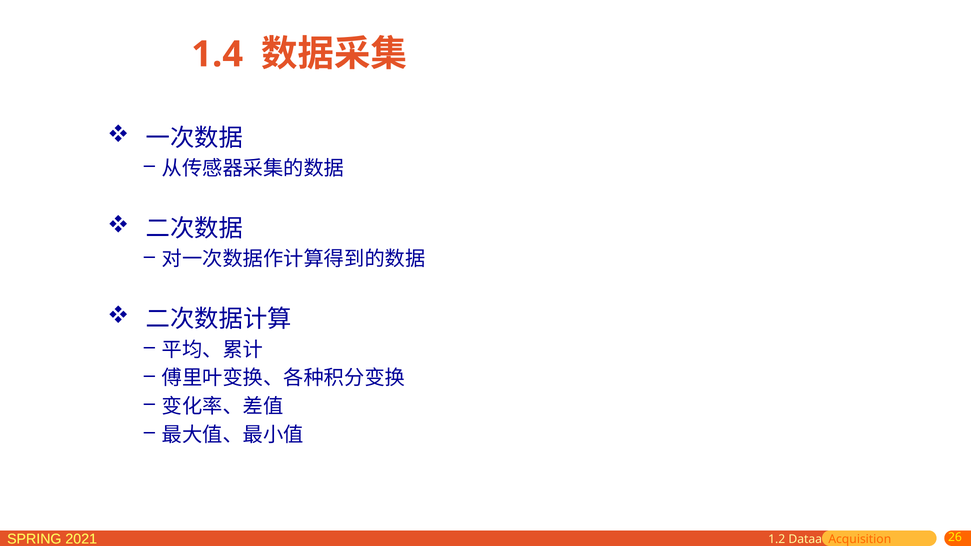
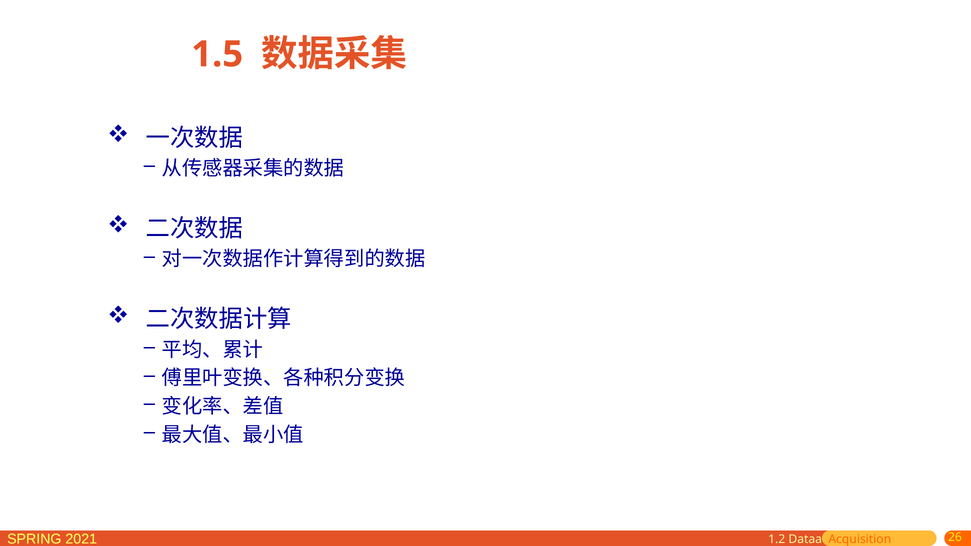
1.4: 1.4 -> 1.5
